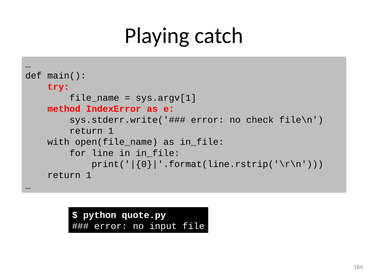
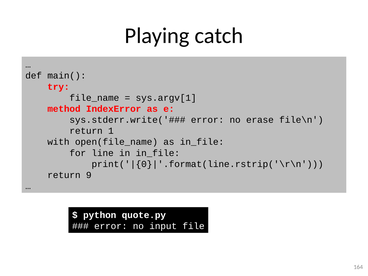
check: check -> erase
1 at (89, 175): 1 -> 9
